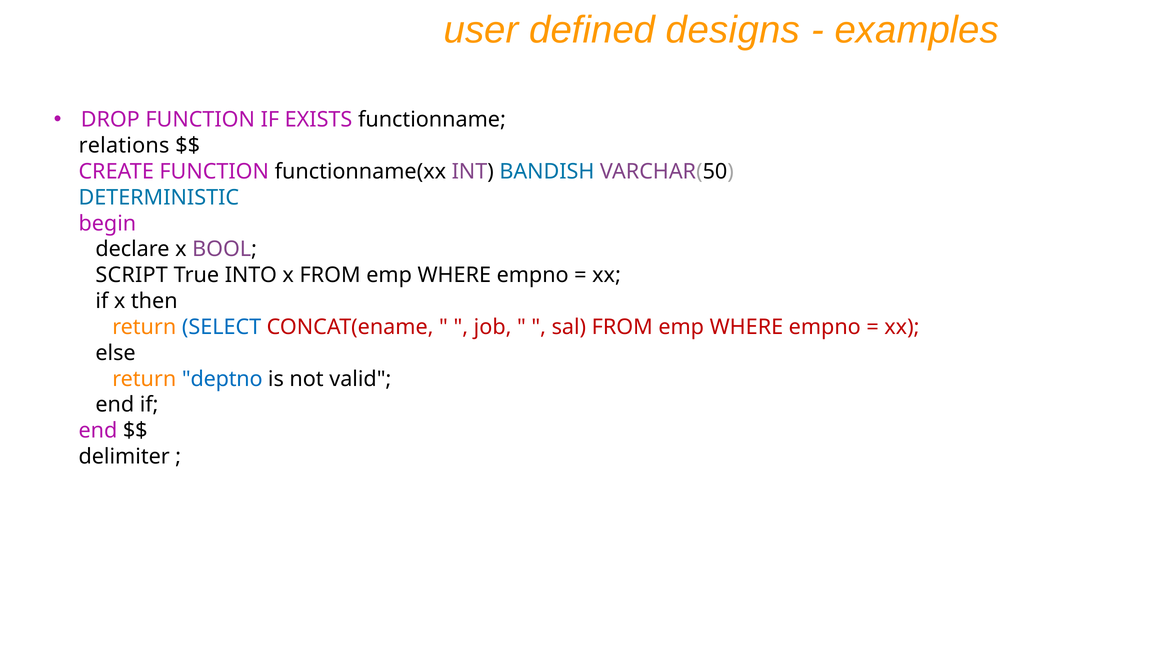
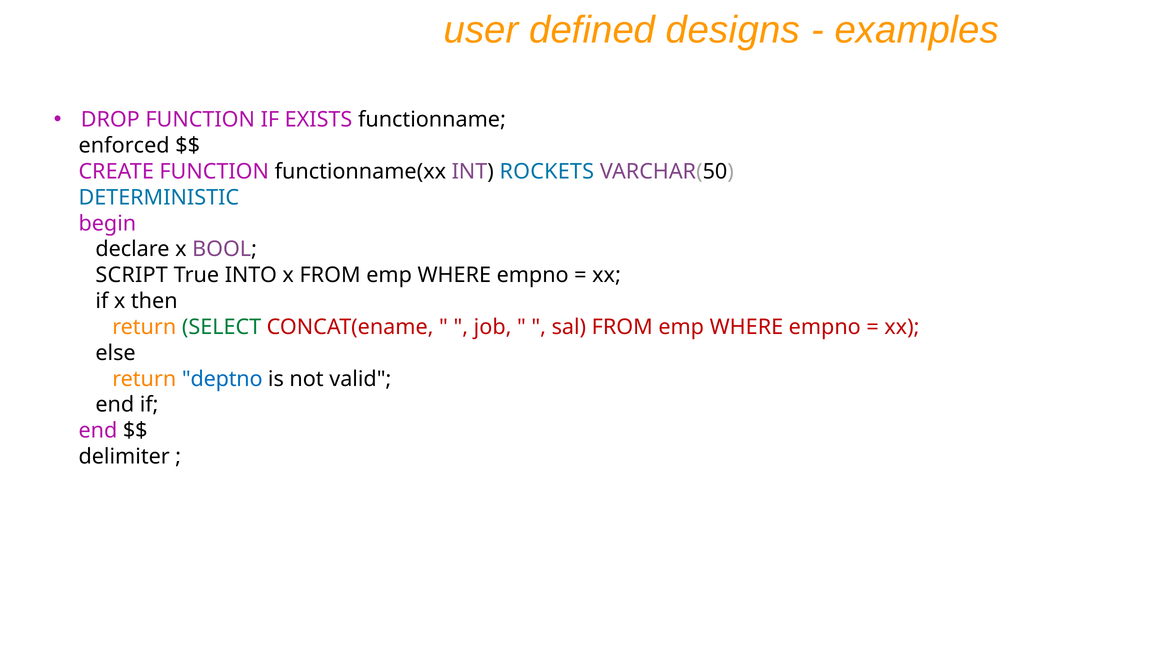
relations: relations -> enforced
BANDISH: BANDISH -> ROCKETS
SELECT colour: blue -> green
